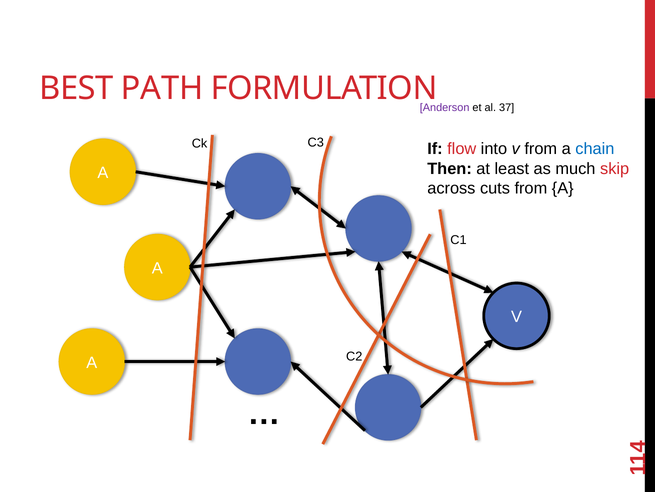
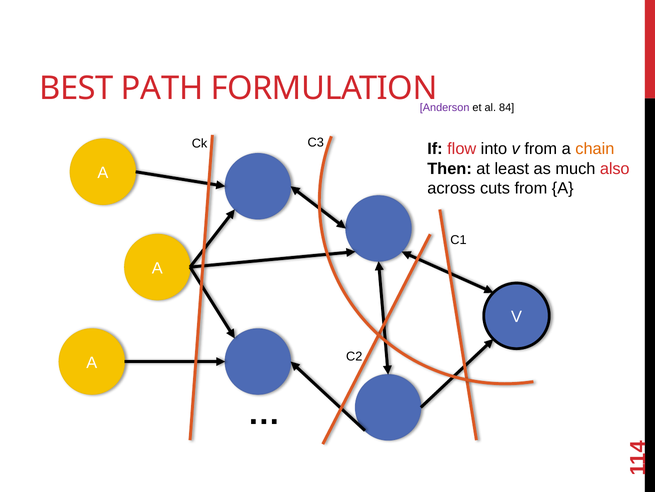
37: 37 -> 84
chain colour: blue -> orange
skip: skip -> also
